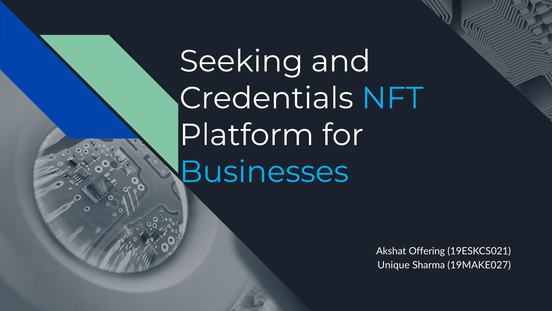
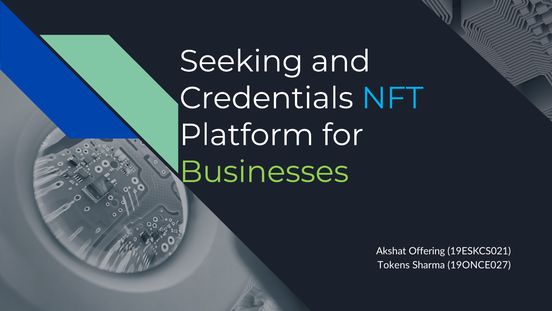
Businesses colour: light blue -> light green
Unique: Unique -> Tokens
19MAKE027: 19MAKE027 -> 19ONCE027
